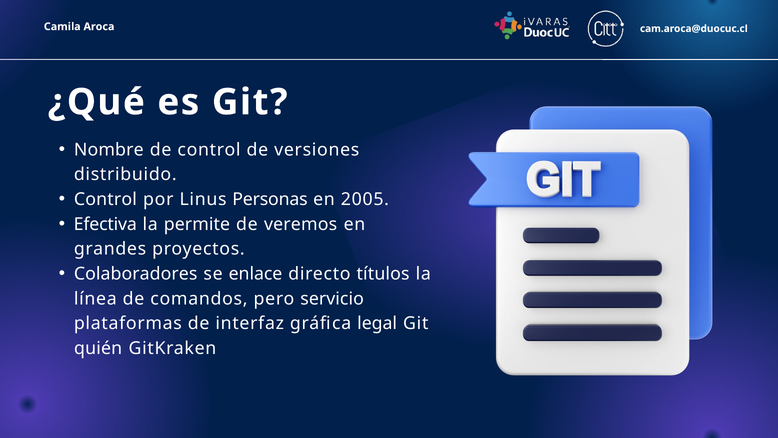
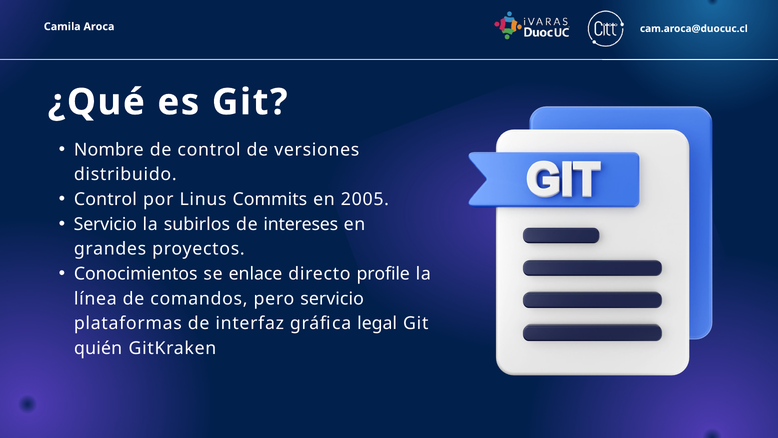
Personas: Personas -> Commits
Efectiva at (105, 224): Efectiva -> Servicio
permite: permite -> subirlos
veremos: veremos -> intereses
Colaboradores: Colaboradores -> Conocimientos
títulos: títulos -> profile
